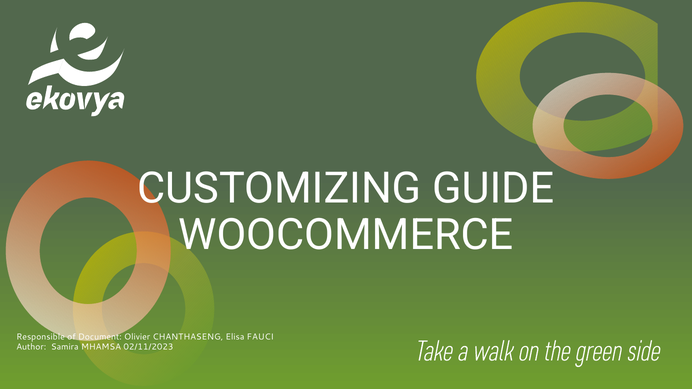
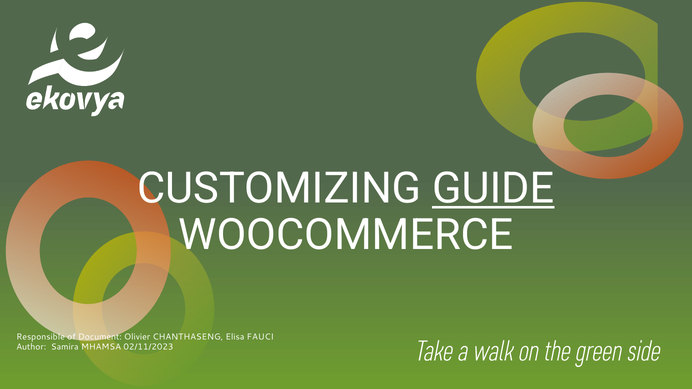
GUIDE underline: none -> present
